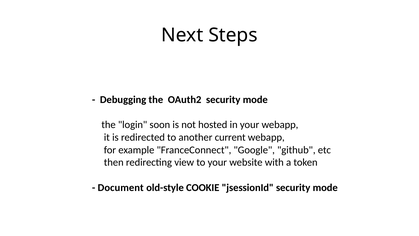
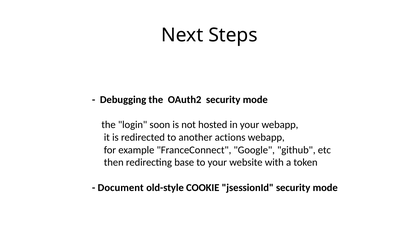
current: current -> actions
view: view -> base
